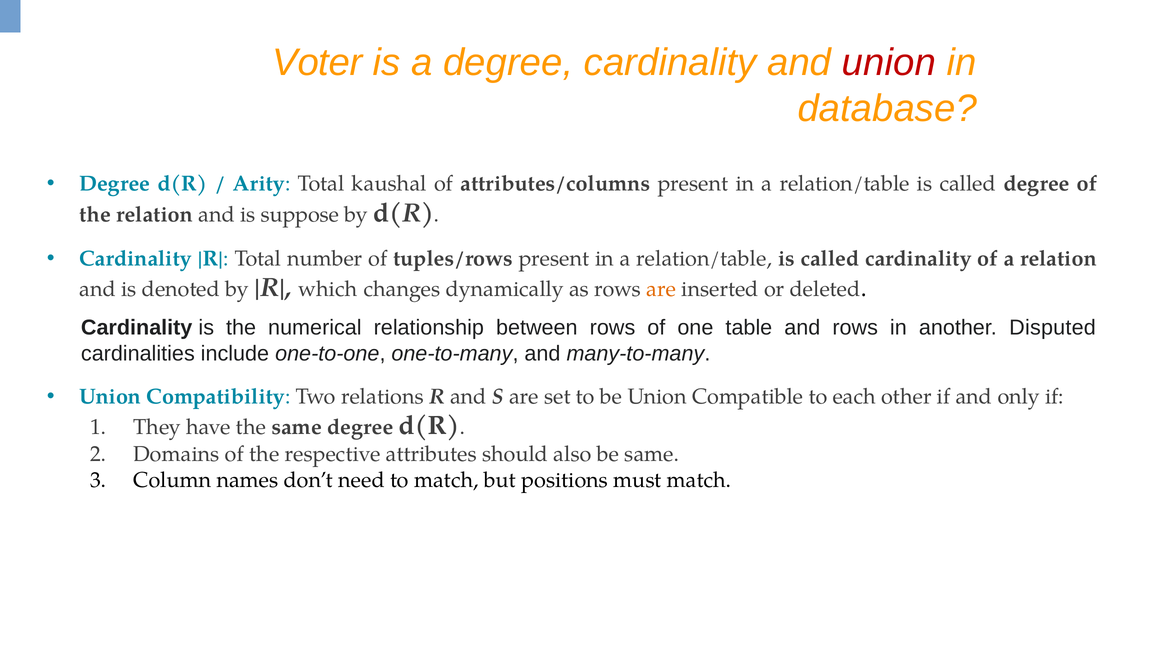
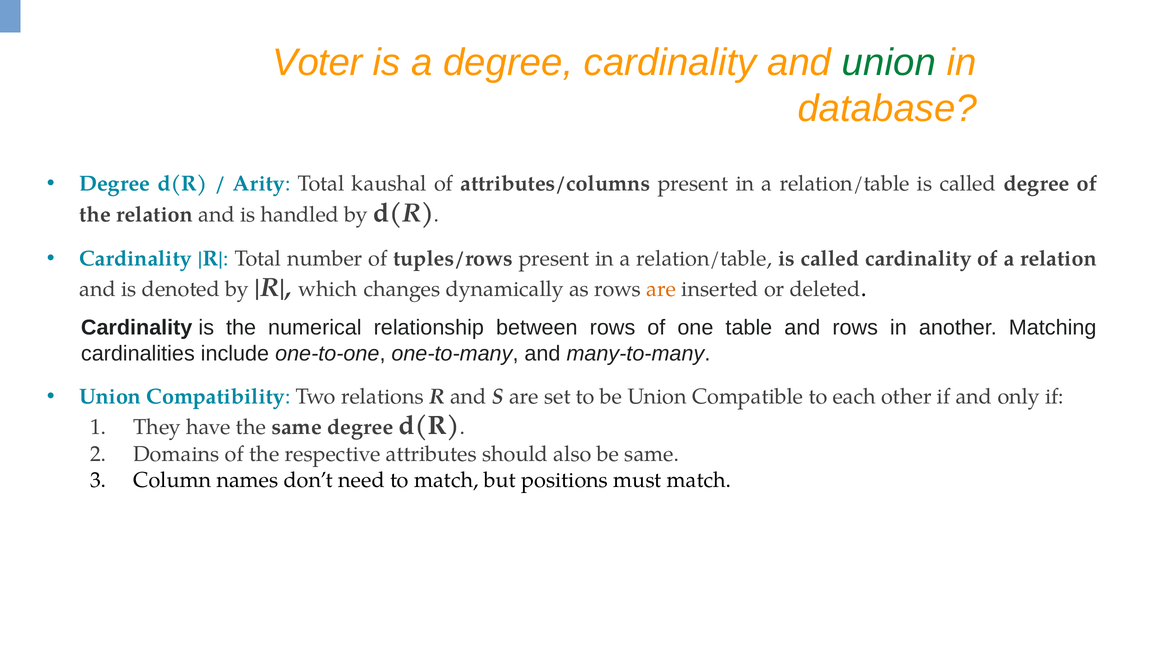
union at (889, 62) colour: red -> green
suppose: suppose -> handled
Disputed: Disputed -> Matching
